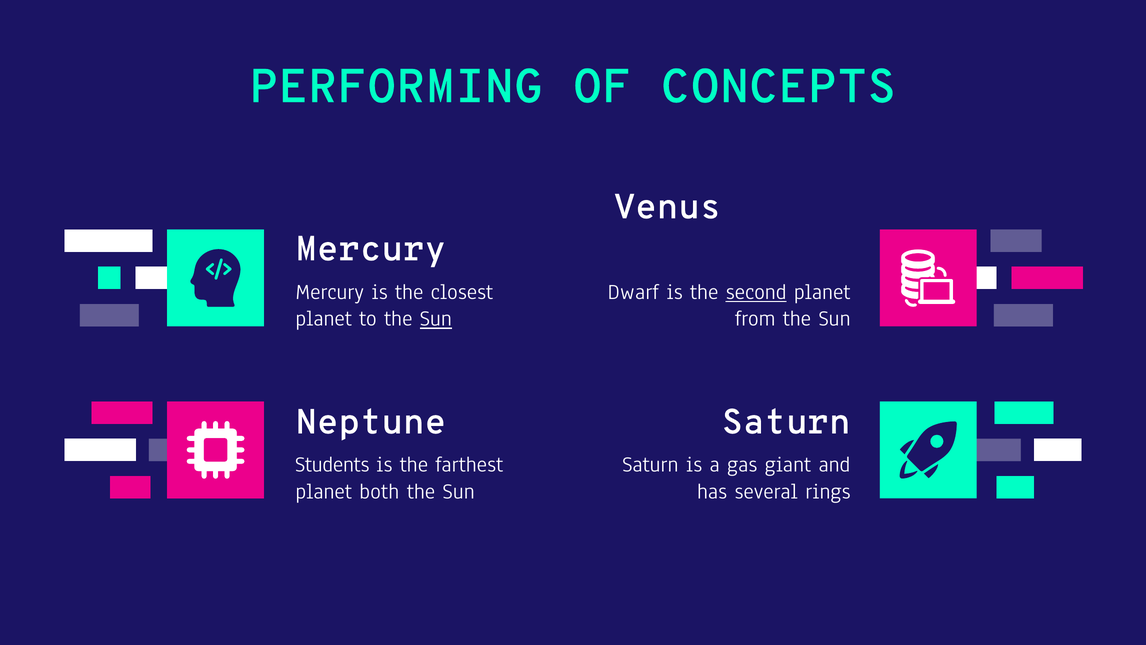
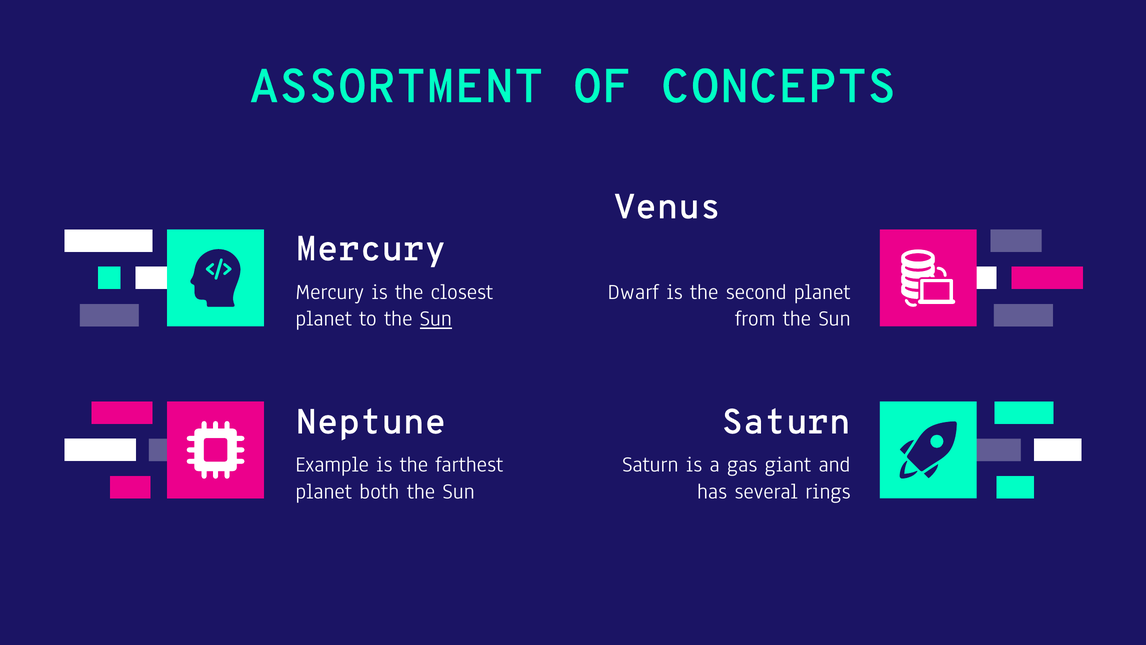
PERFORMING: PERFORMING -> ASSORTMENT
second underline: present -> none
Students: Students -> Example
